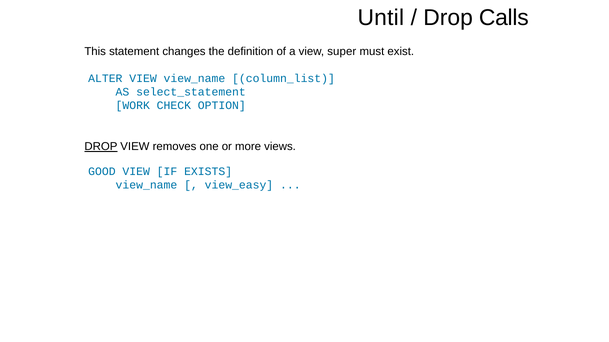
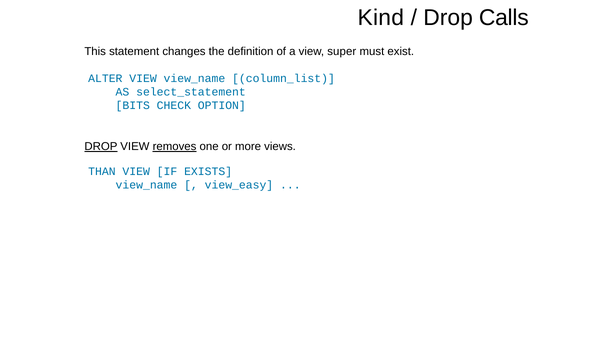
Until: Until -> Kind
WORK: WORK -> BITS
removes underline: none -> present
GOOD: GOOD -> THAN
